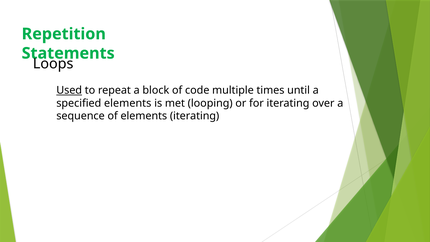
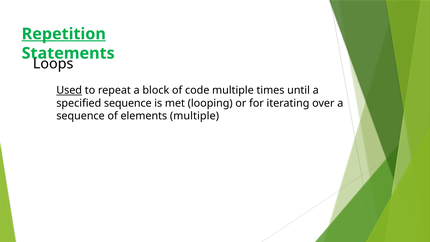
Repetition underline: none -> present
specified elements: elements -> sequence
elements iterating: iterating -> multiple
